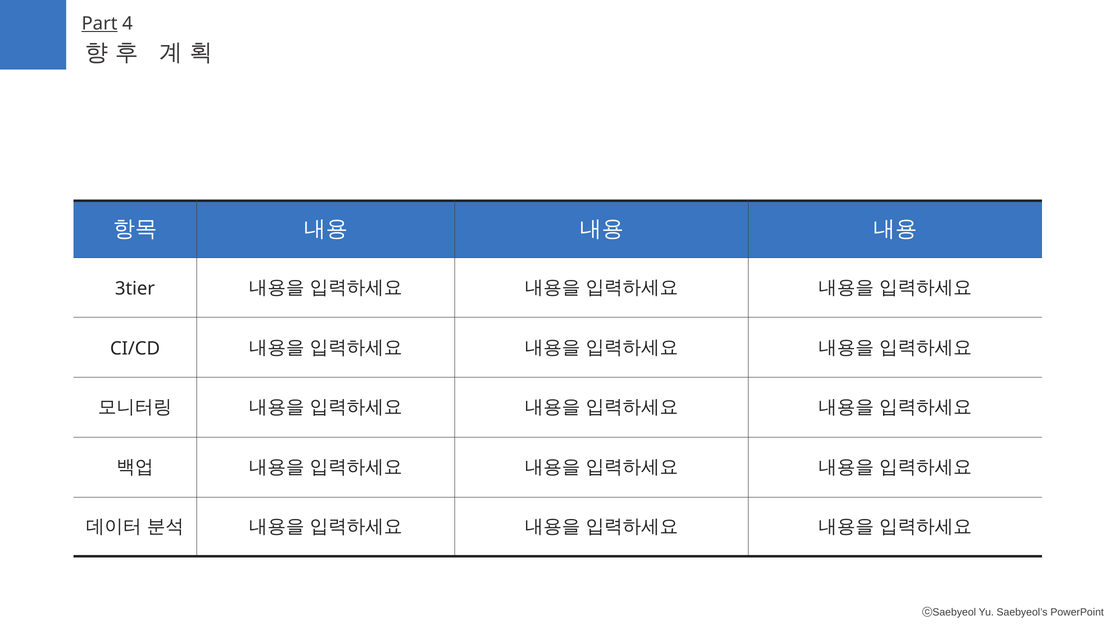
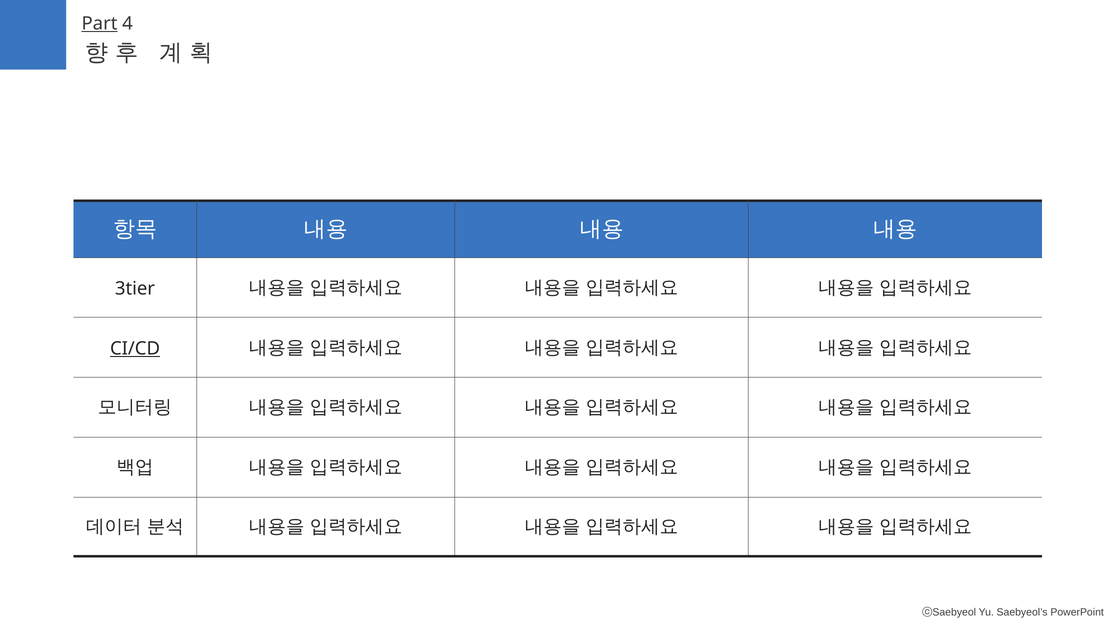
CI/CD underline: none -> present
